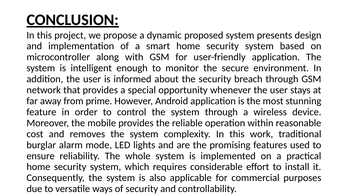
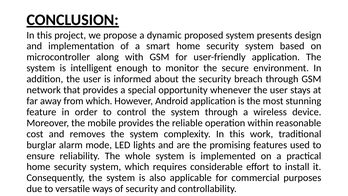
from prime: prime -> which
